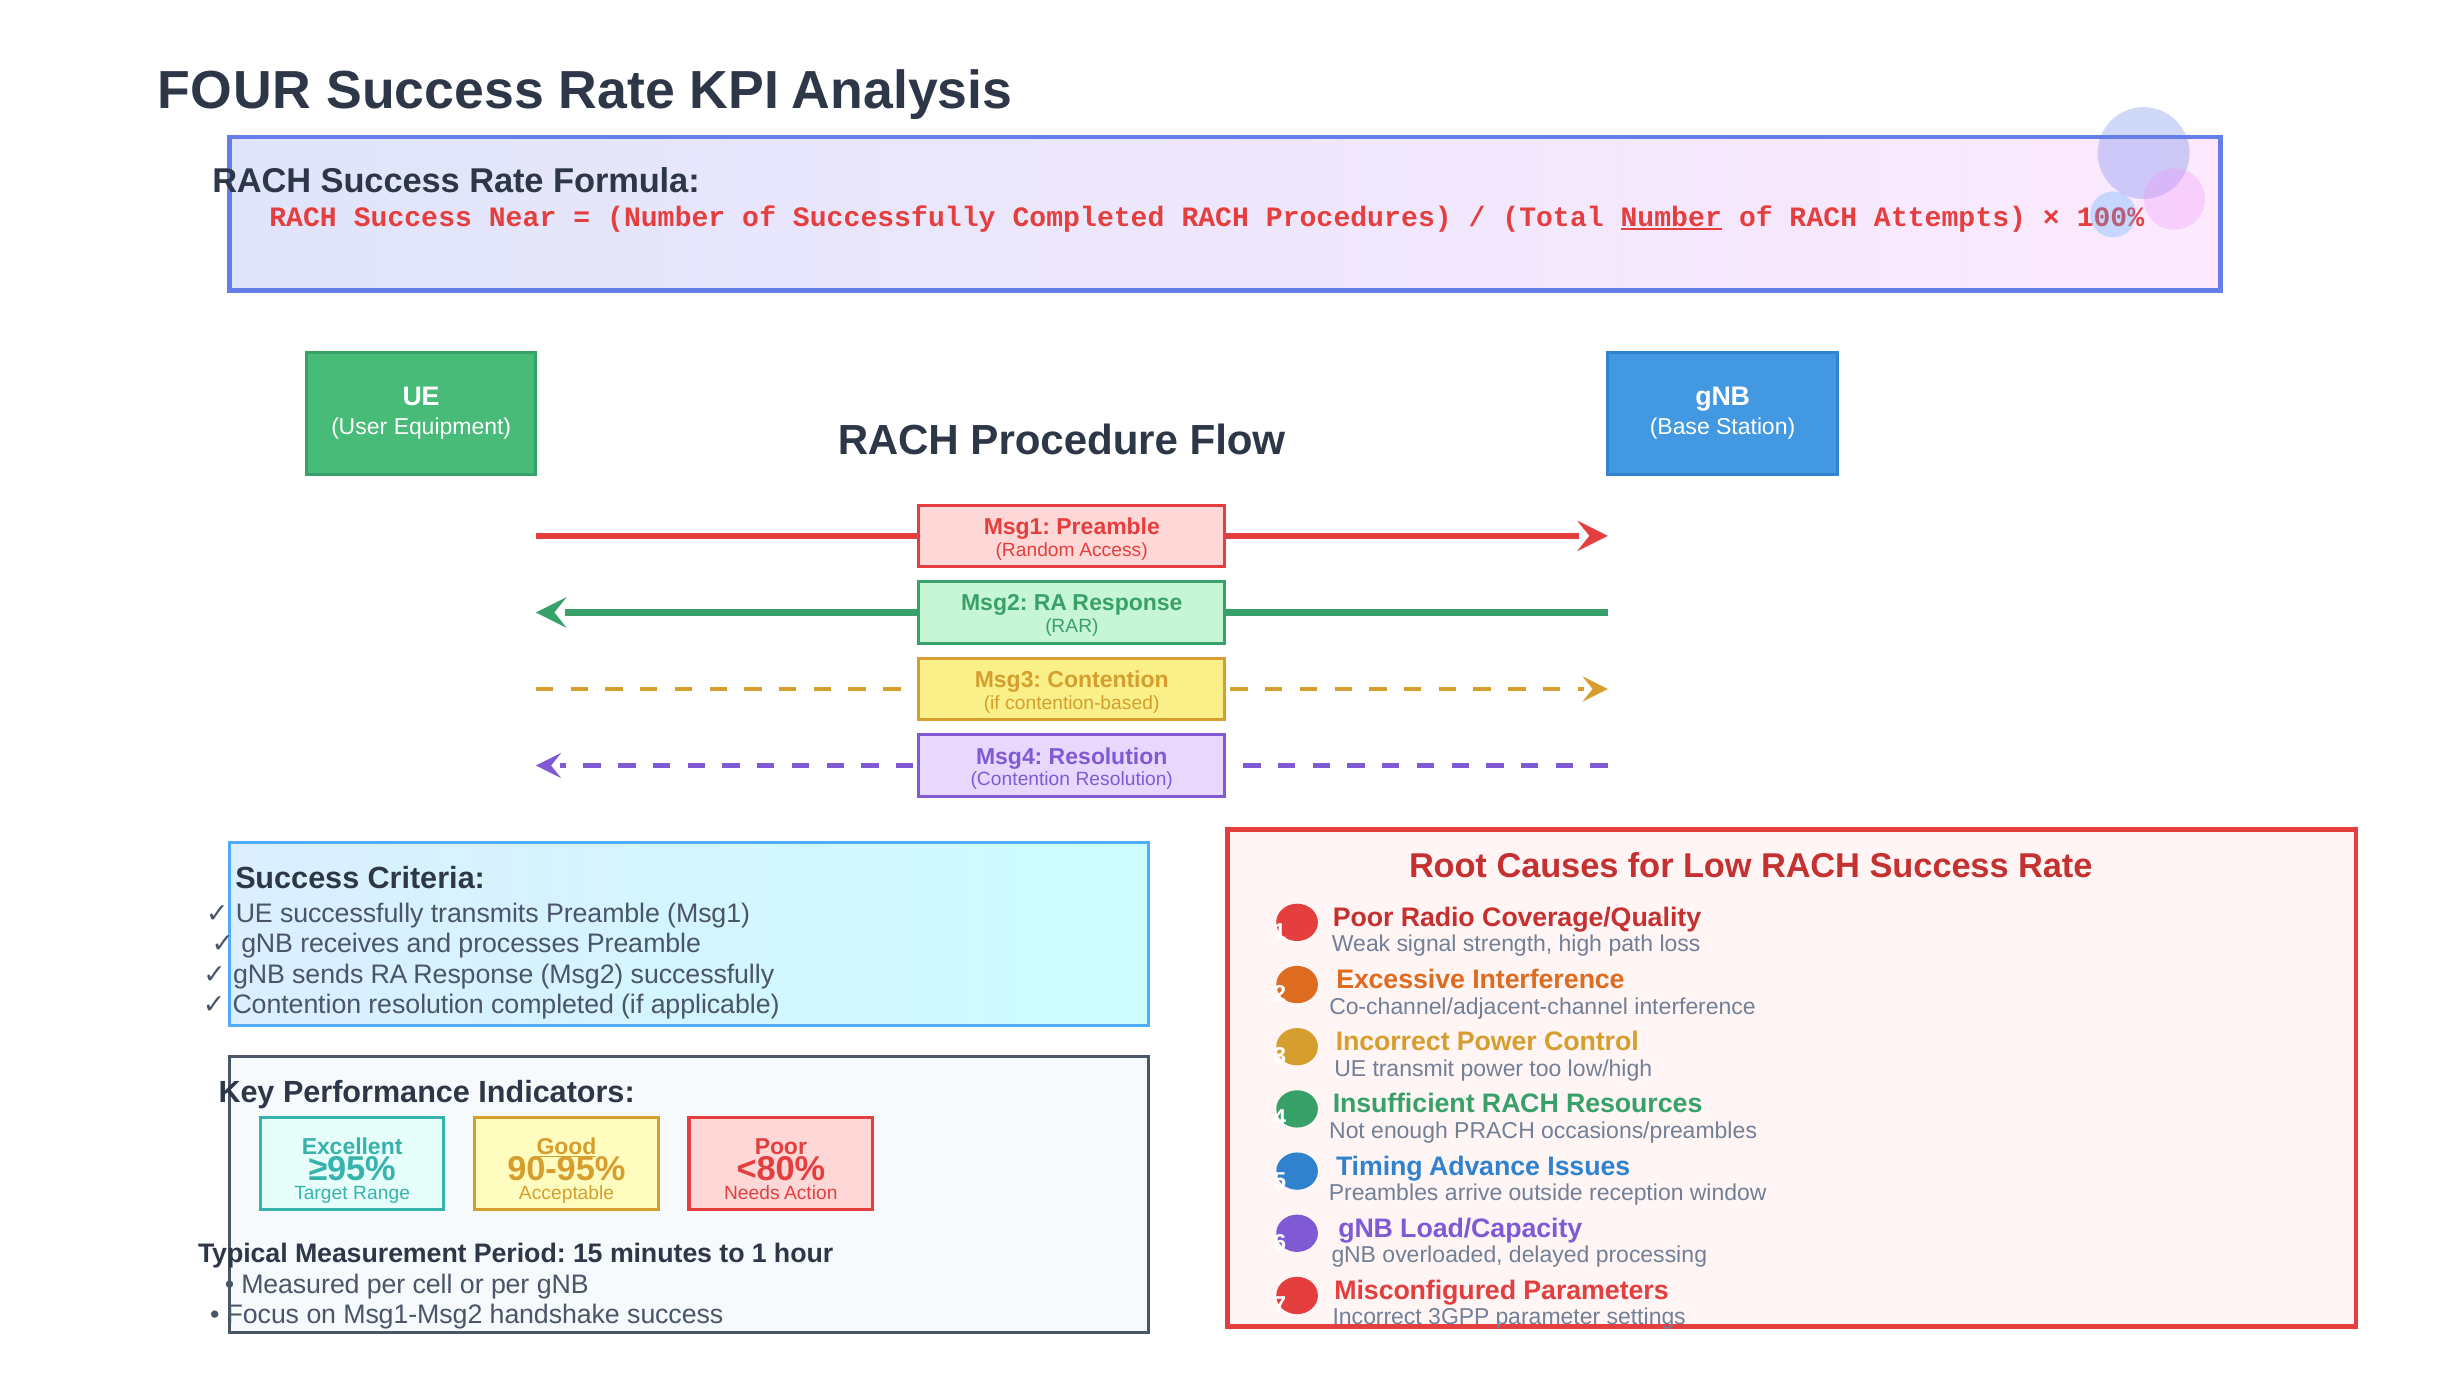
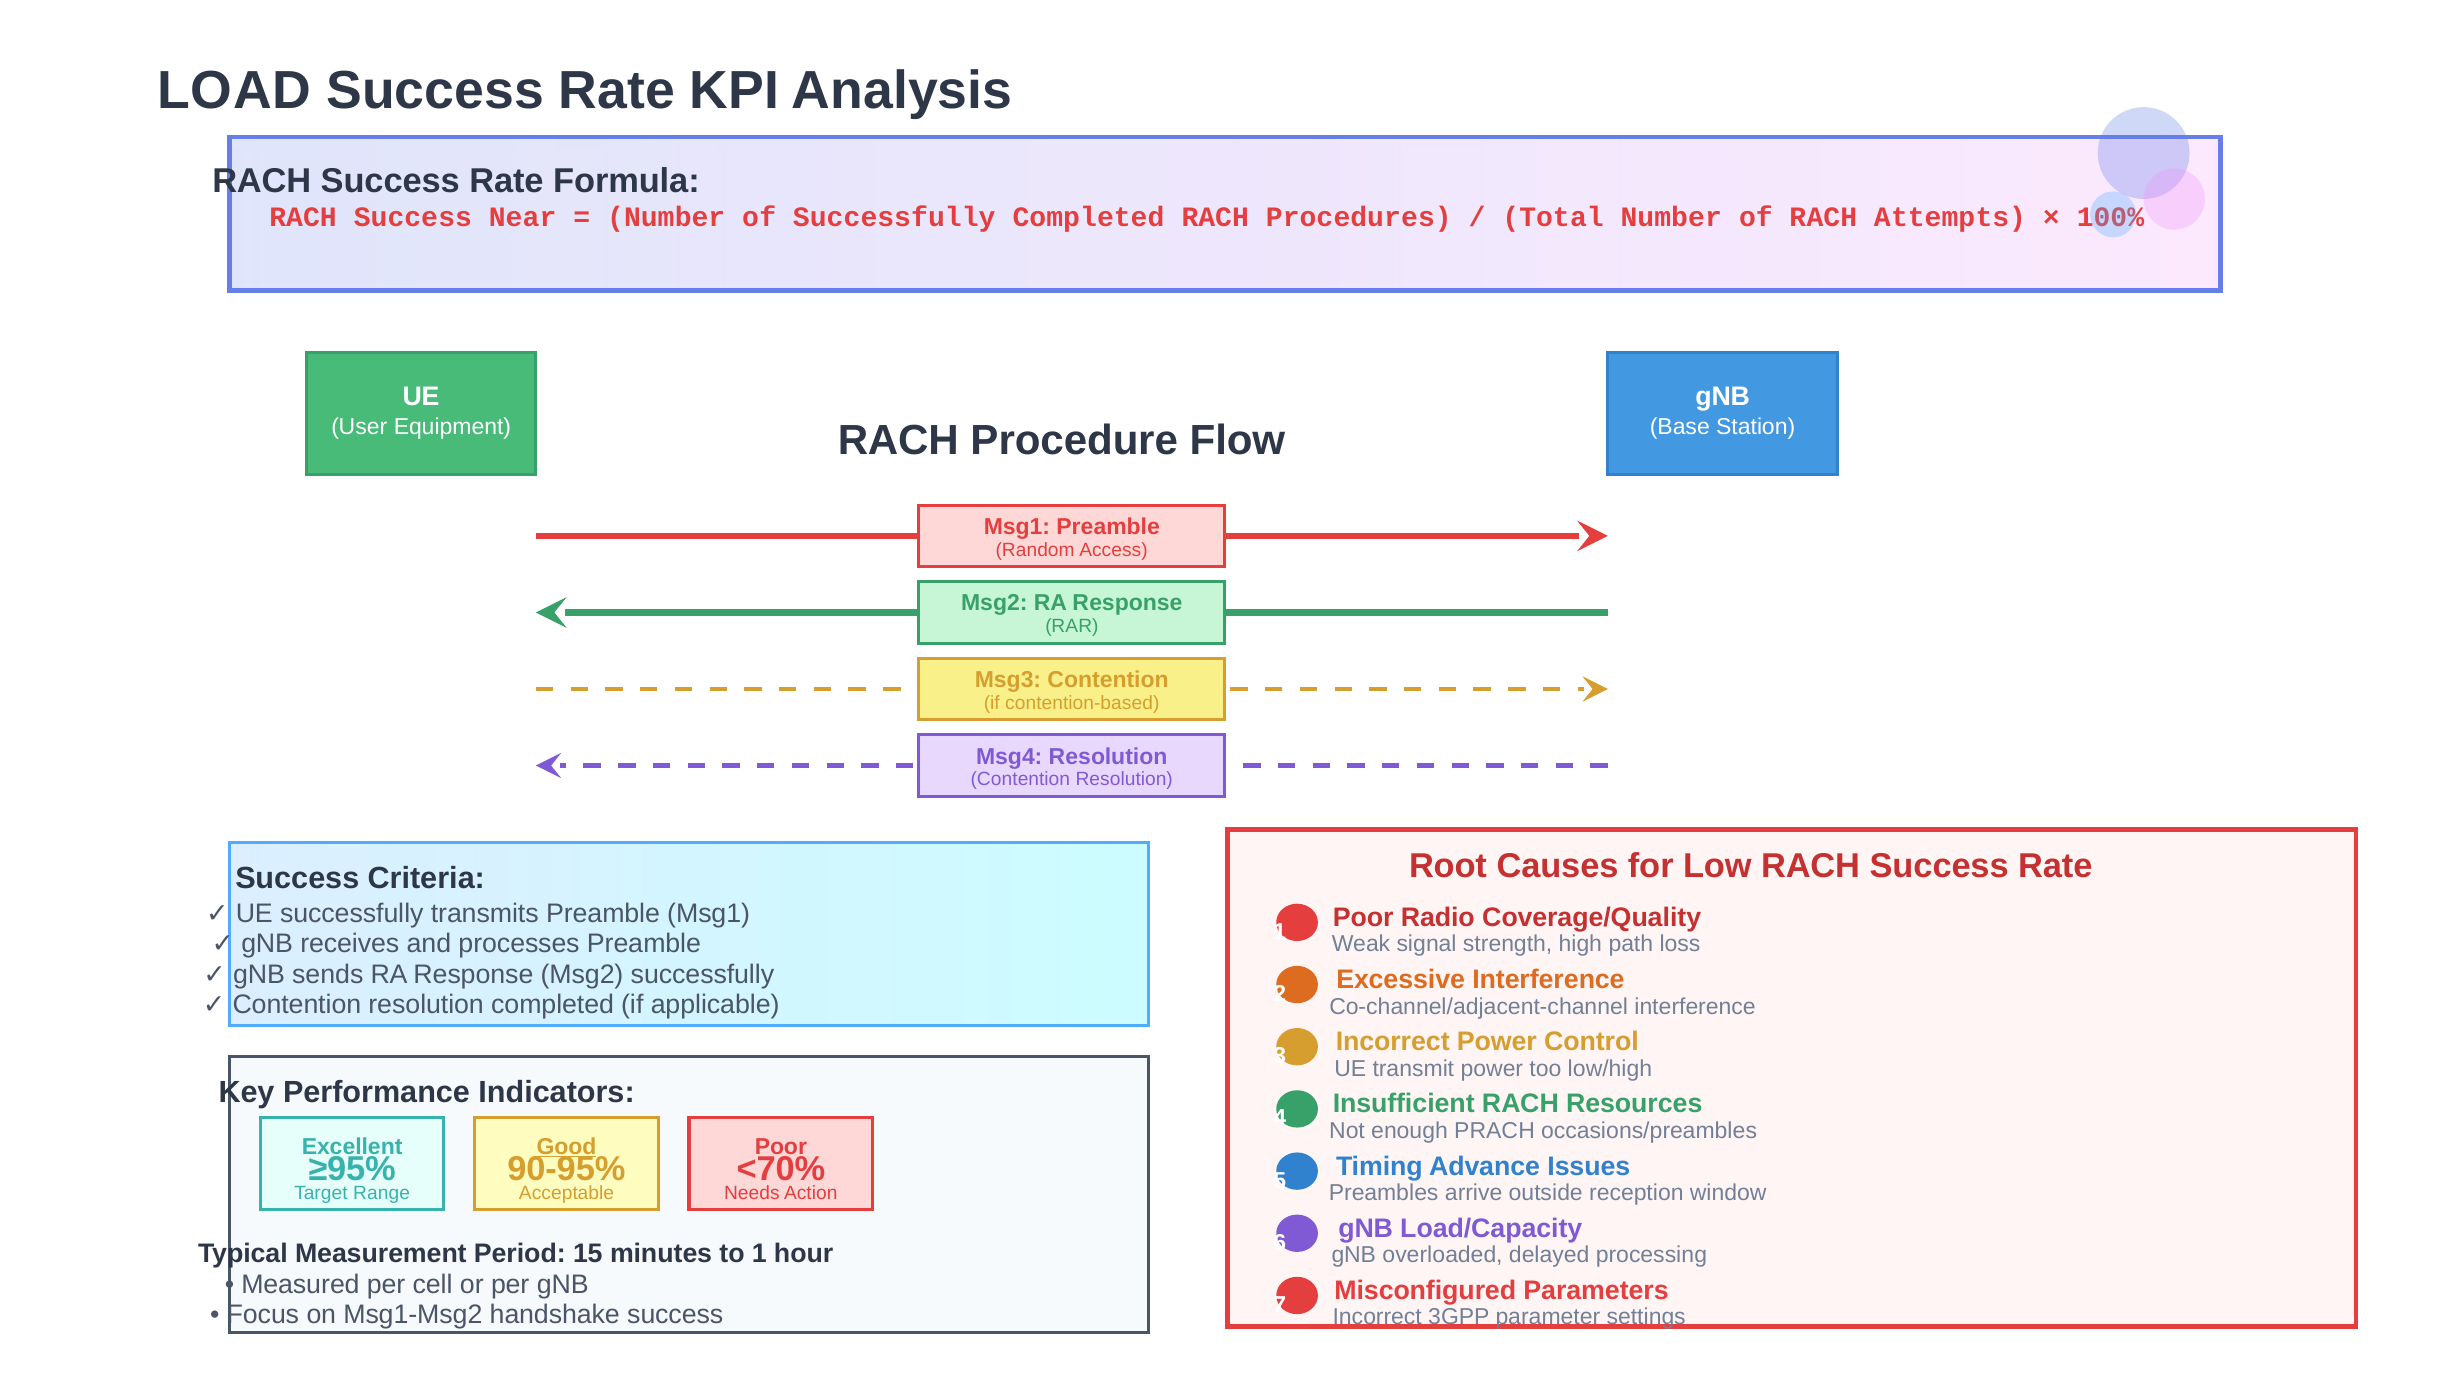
FOUR: FOUR -> LOAD
Number at (1671, 217) underline: present -> none
<80%: <80% -> <70%
